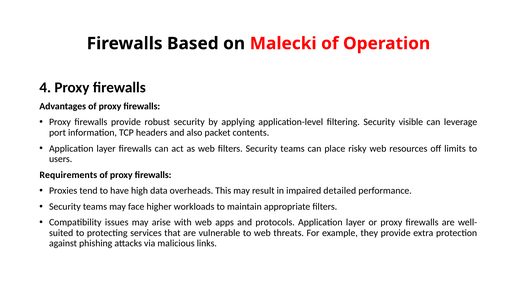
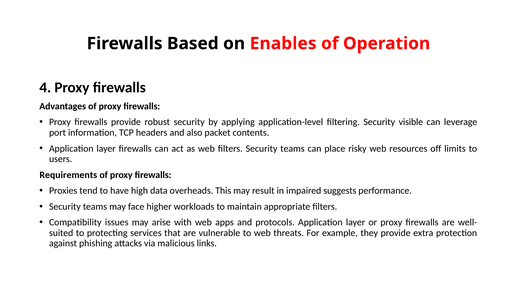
Malecki: Malecki -> Enables
detailed: detailed -> suggests
